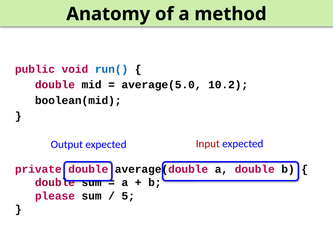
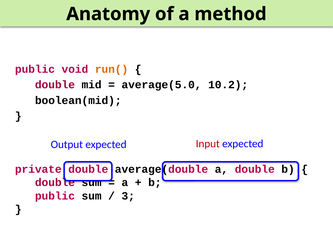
run( colour: blue -> orange
please at (55, 196): please -> public
5: 5 -> 3
